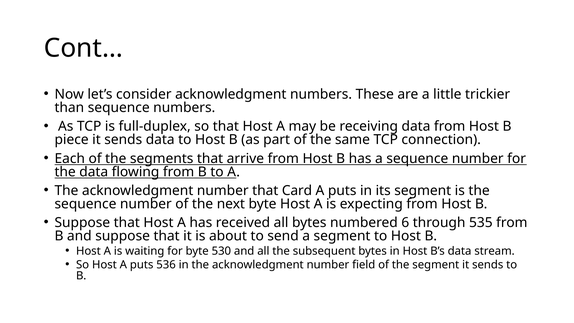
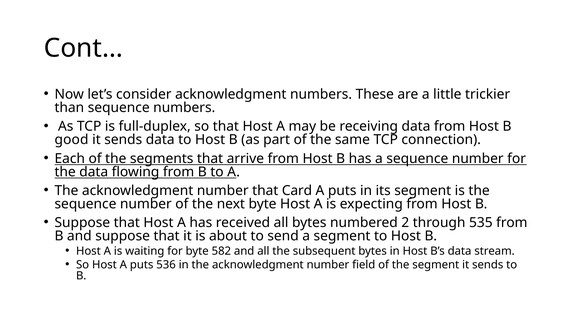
piece: piece -> good
6: 6 -> 2
530: 530 -> 582
